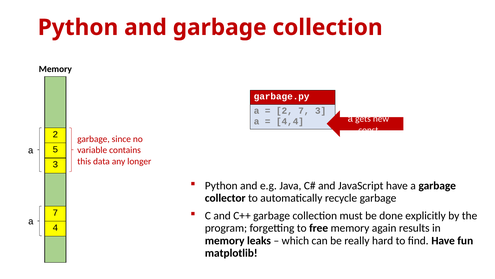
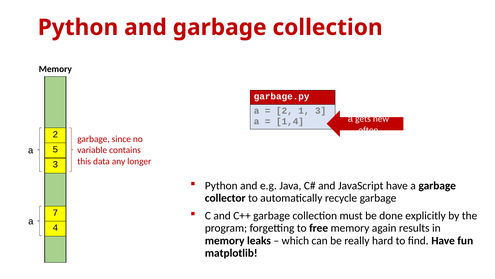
2 7: 7 -> 1
4,4: 4,4 -> 1,4
const: const -> often
